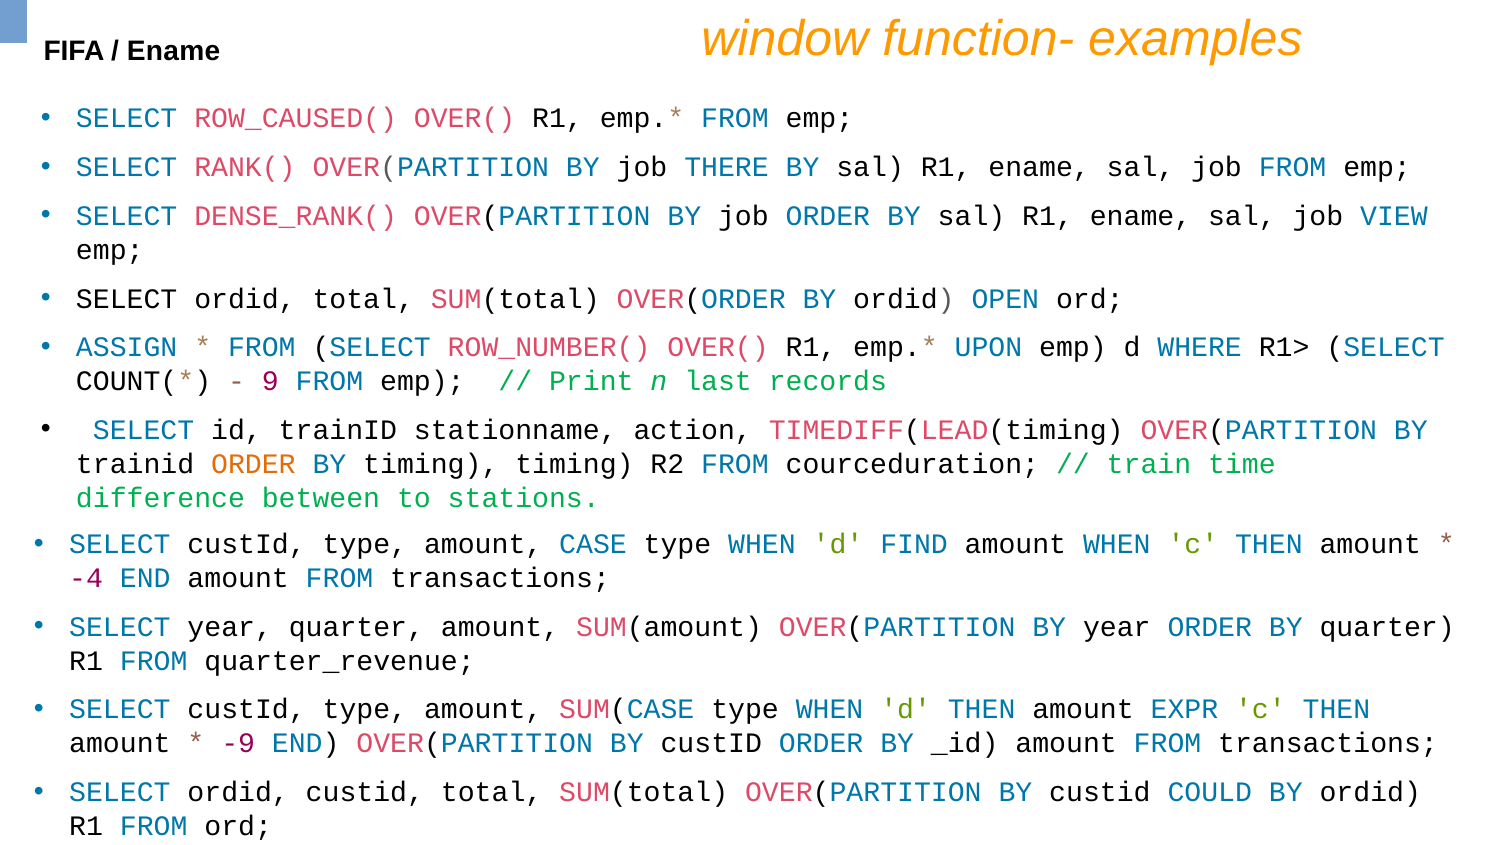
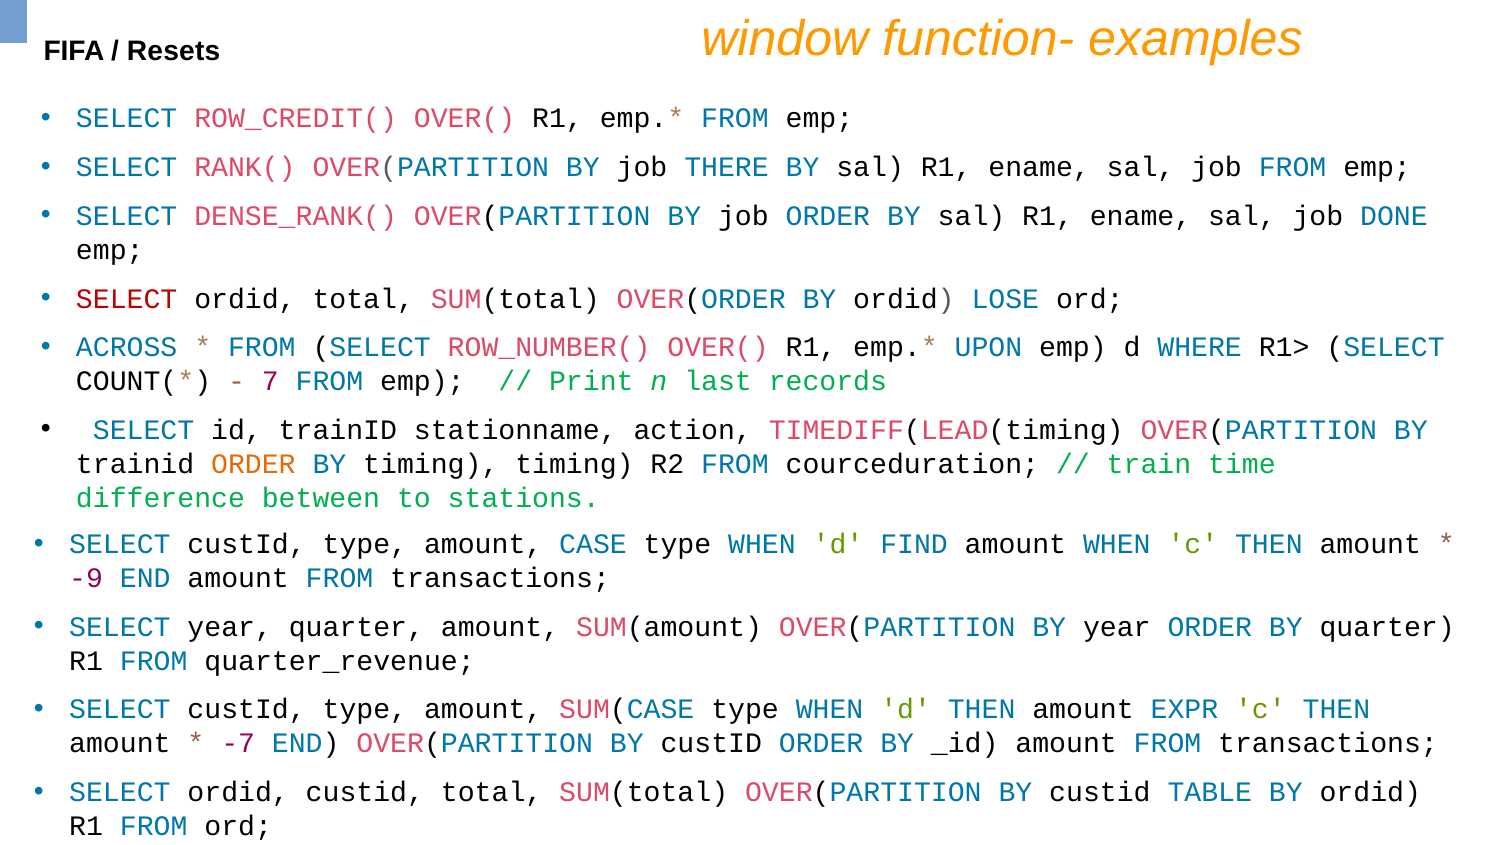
Ename at (174, 51): Ename -> Resets
ROW_CAUSED(: ROW_CAUSED( -> ROW_CREDIT(
VIEW: VIEW -> DONE
SELECT at (127, 299) colour: black -> red
OPEN: OPEN -> LOSE
ASSIGN: ASSIGN -> ACROSS
9: 9 -> 7
-4: -4 -> -9
-9: -9 -> -7
COULD: COULD -> TABLE
